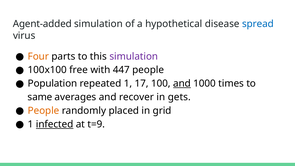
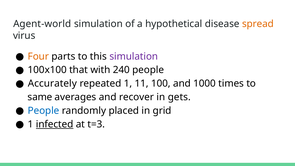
Agent-added: Agent-added -> Agent-world
spread colour: blue -> orange
free: free -> that
447: 447 -> 240
Population: Population -> Accurately
17: 17 -> 11
and at (182, 83) underline: present -> none
People at (44, 111) colour: orange -> blue
t=9: t=9 -> t=3
